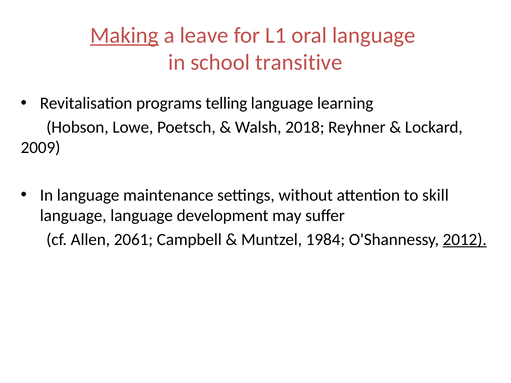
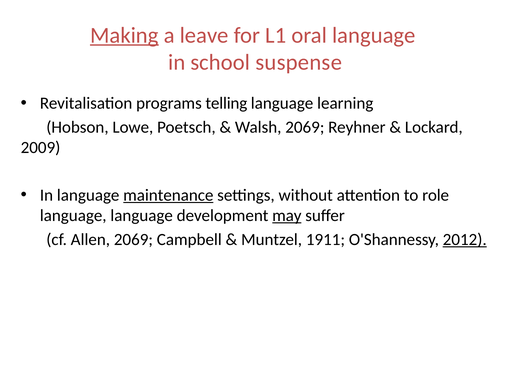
transitive: transitive -> suspense
Walsh 2018: 2018 -> 2069
maintenance underline: none -> present
skill: skill -> role
may underline: none -> present
Allen 2061: 2061 -> 2069
1984: 1984 -> 1911
